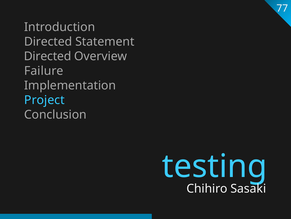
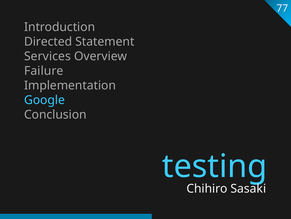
Directed at (48, 56): Directed -> Services
Project: Project -> Google
